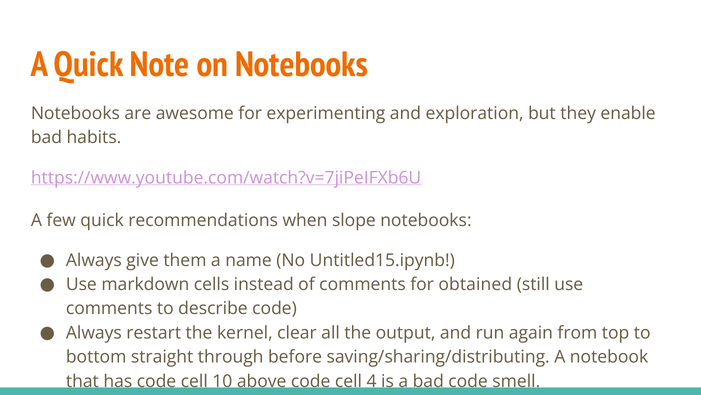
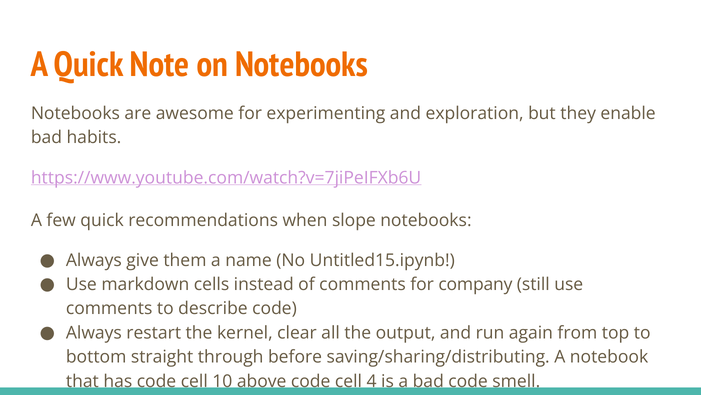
obtained: obtained -> company
